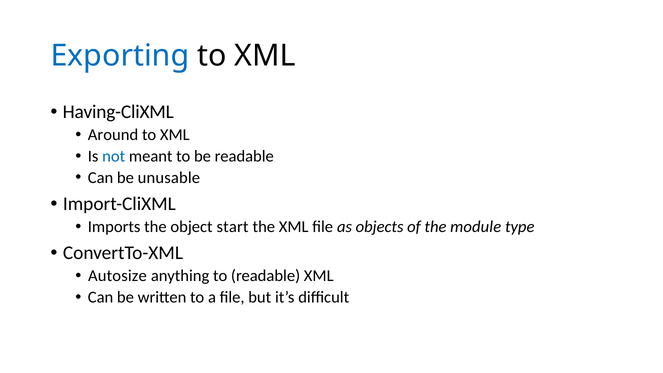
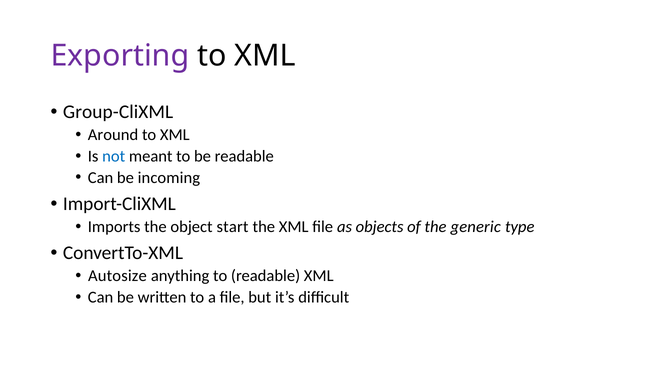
Exporting colour: blue -> purple
Having-CliXML: Having-CliXML -> Group-CliXML
unusable: unusable -> incoming
module: module -> generic
